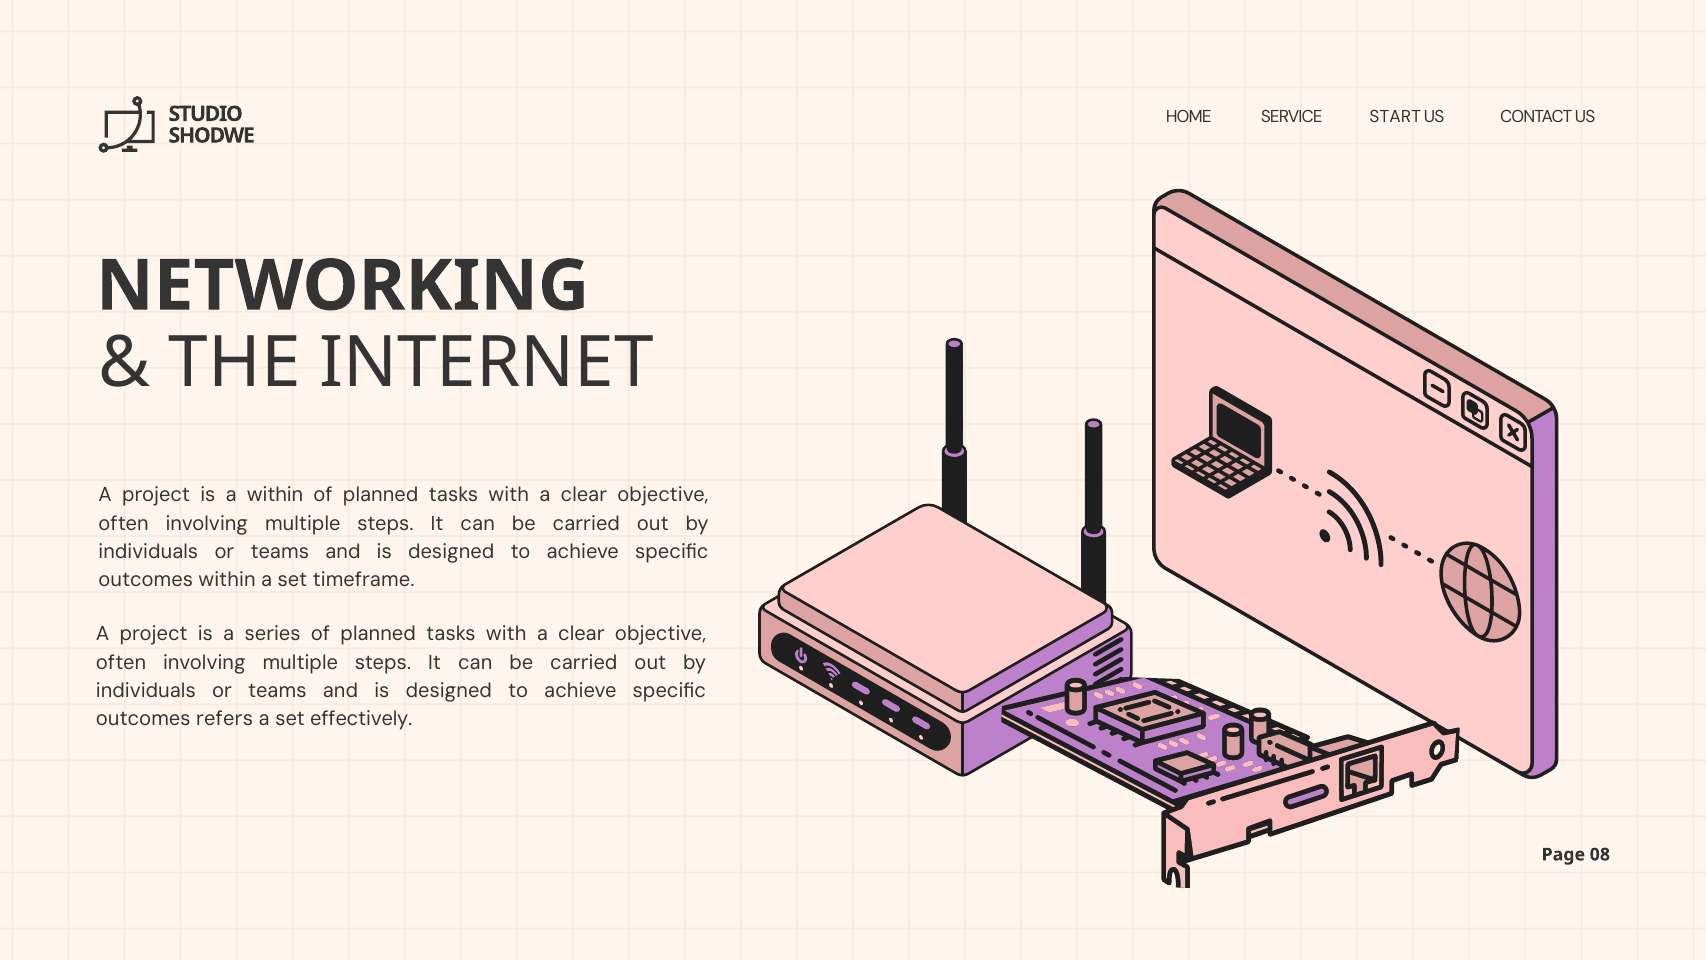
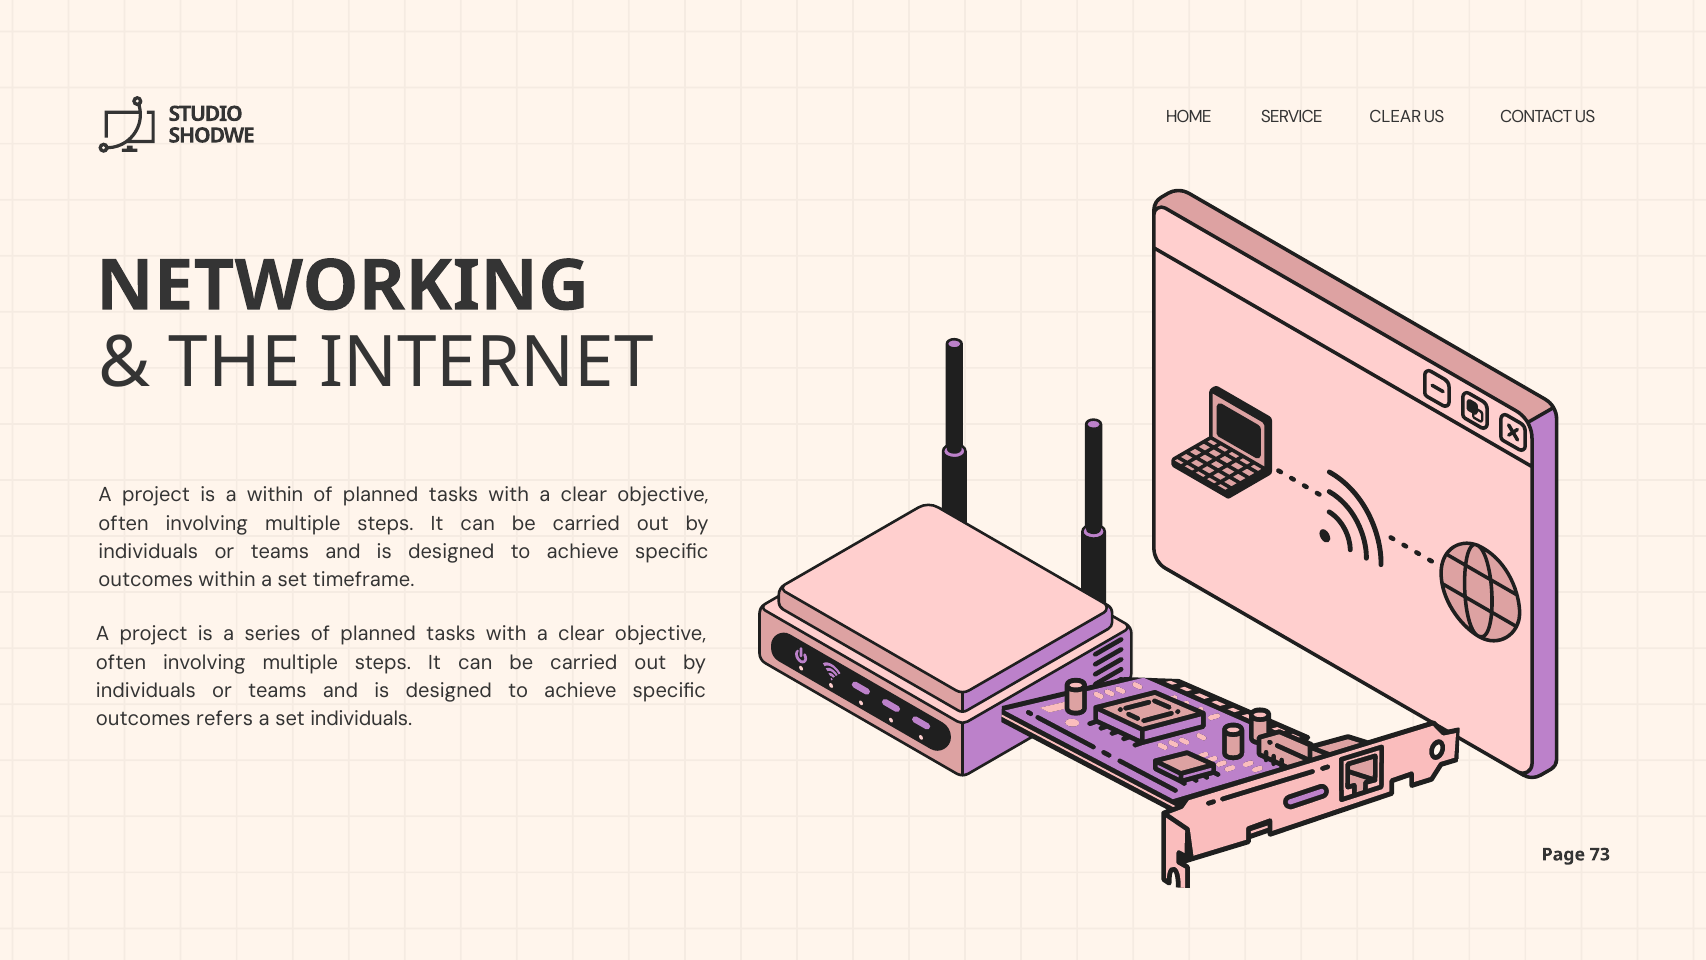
SERVICE START: START -> CLEAR
set effectively: effectively -> individuals
08: 08 -> 73
